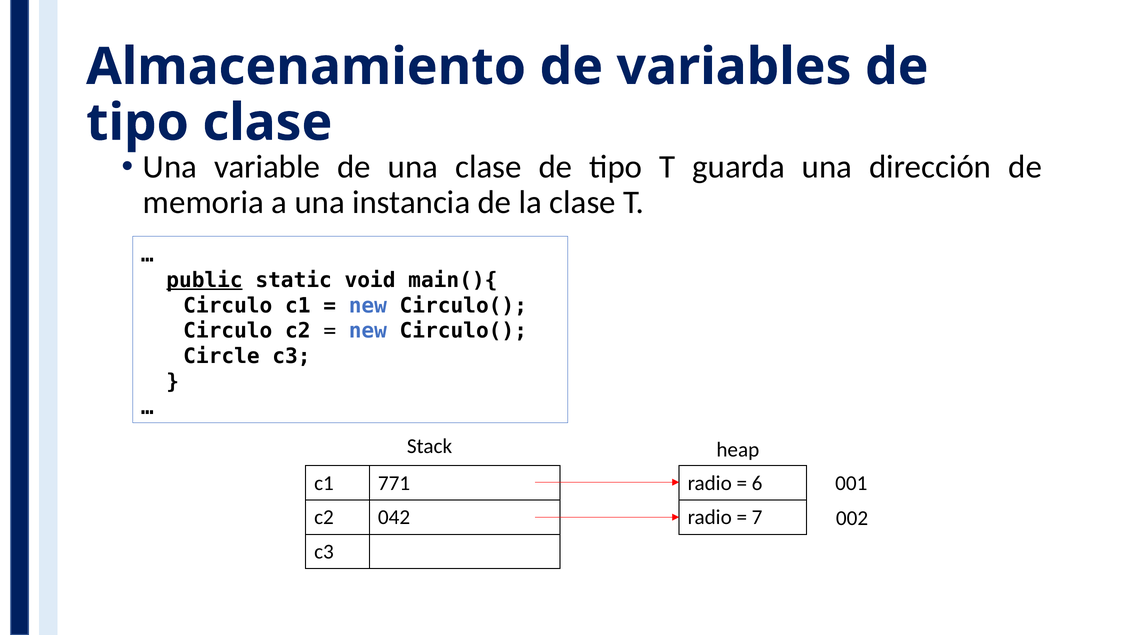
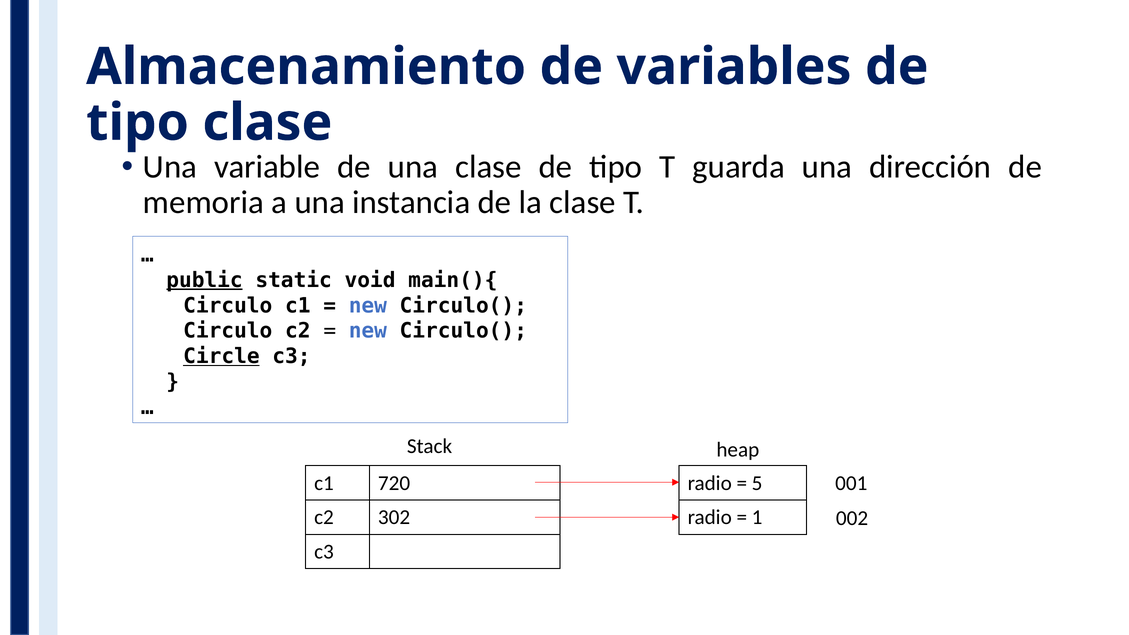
Circle underline: none -> present
771: 771 -> 720
6: 6 -> 5
042: 042 -> 302
7: 7 -> 1
